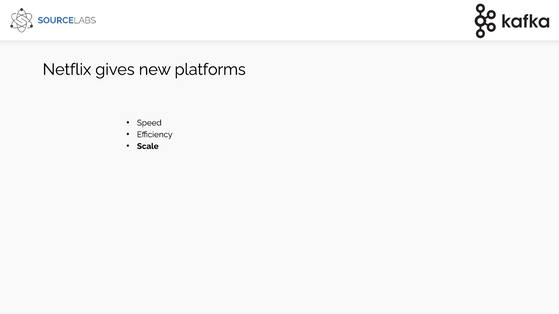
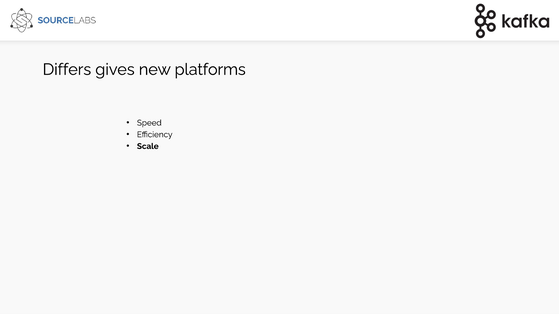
Netflix: Netflix -> Differs
